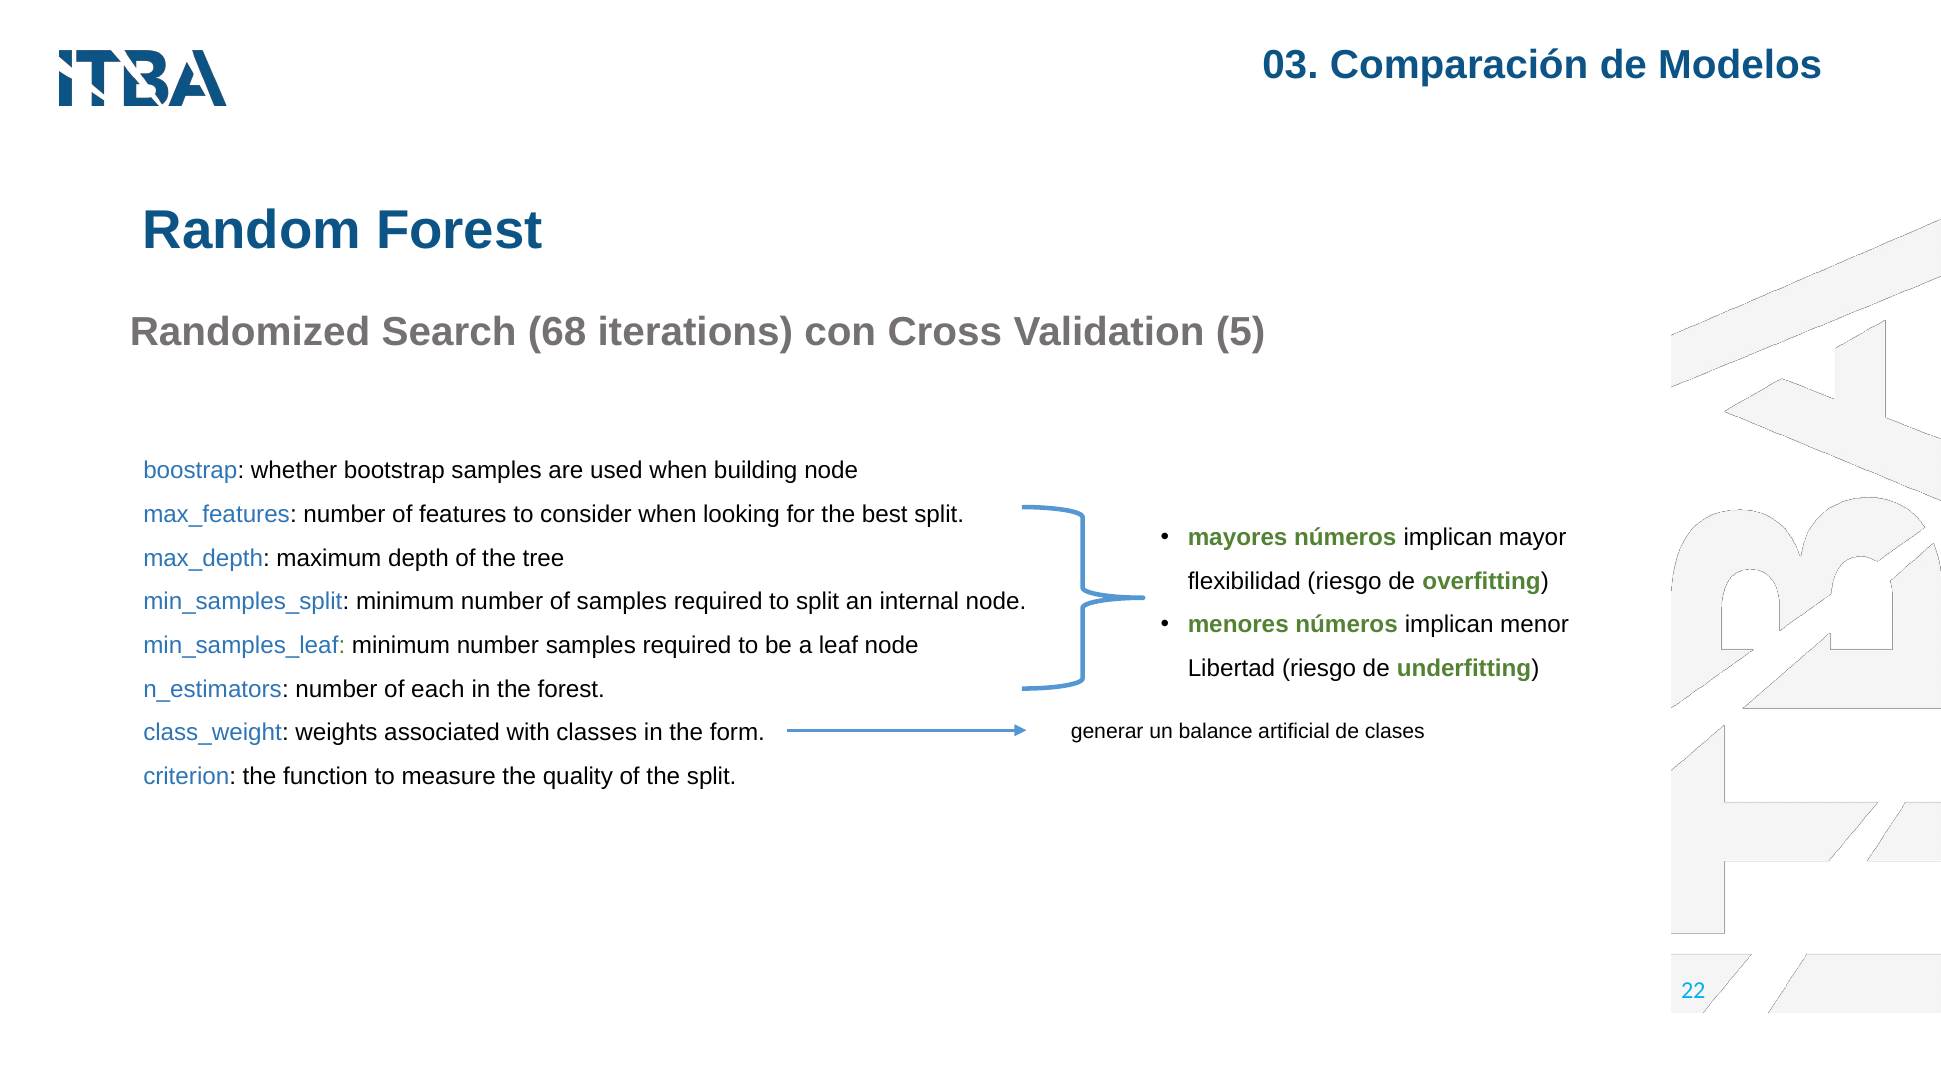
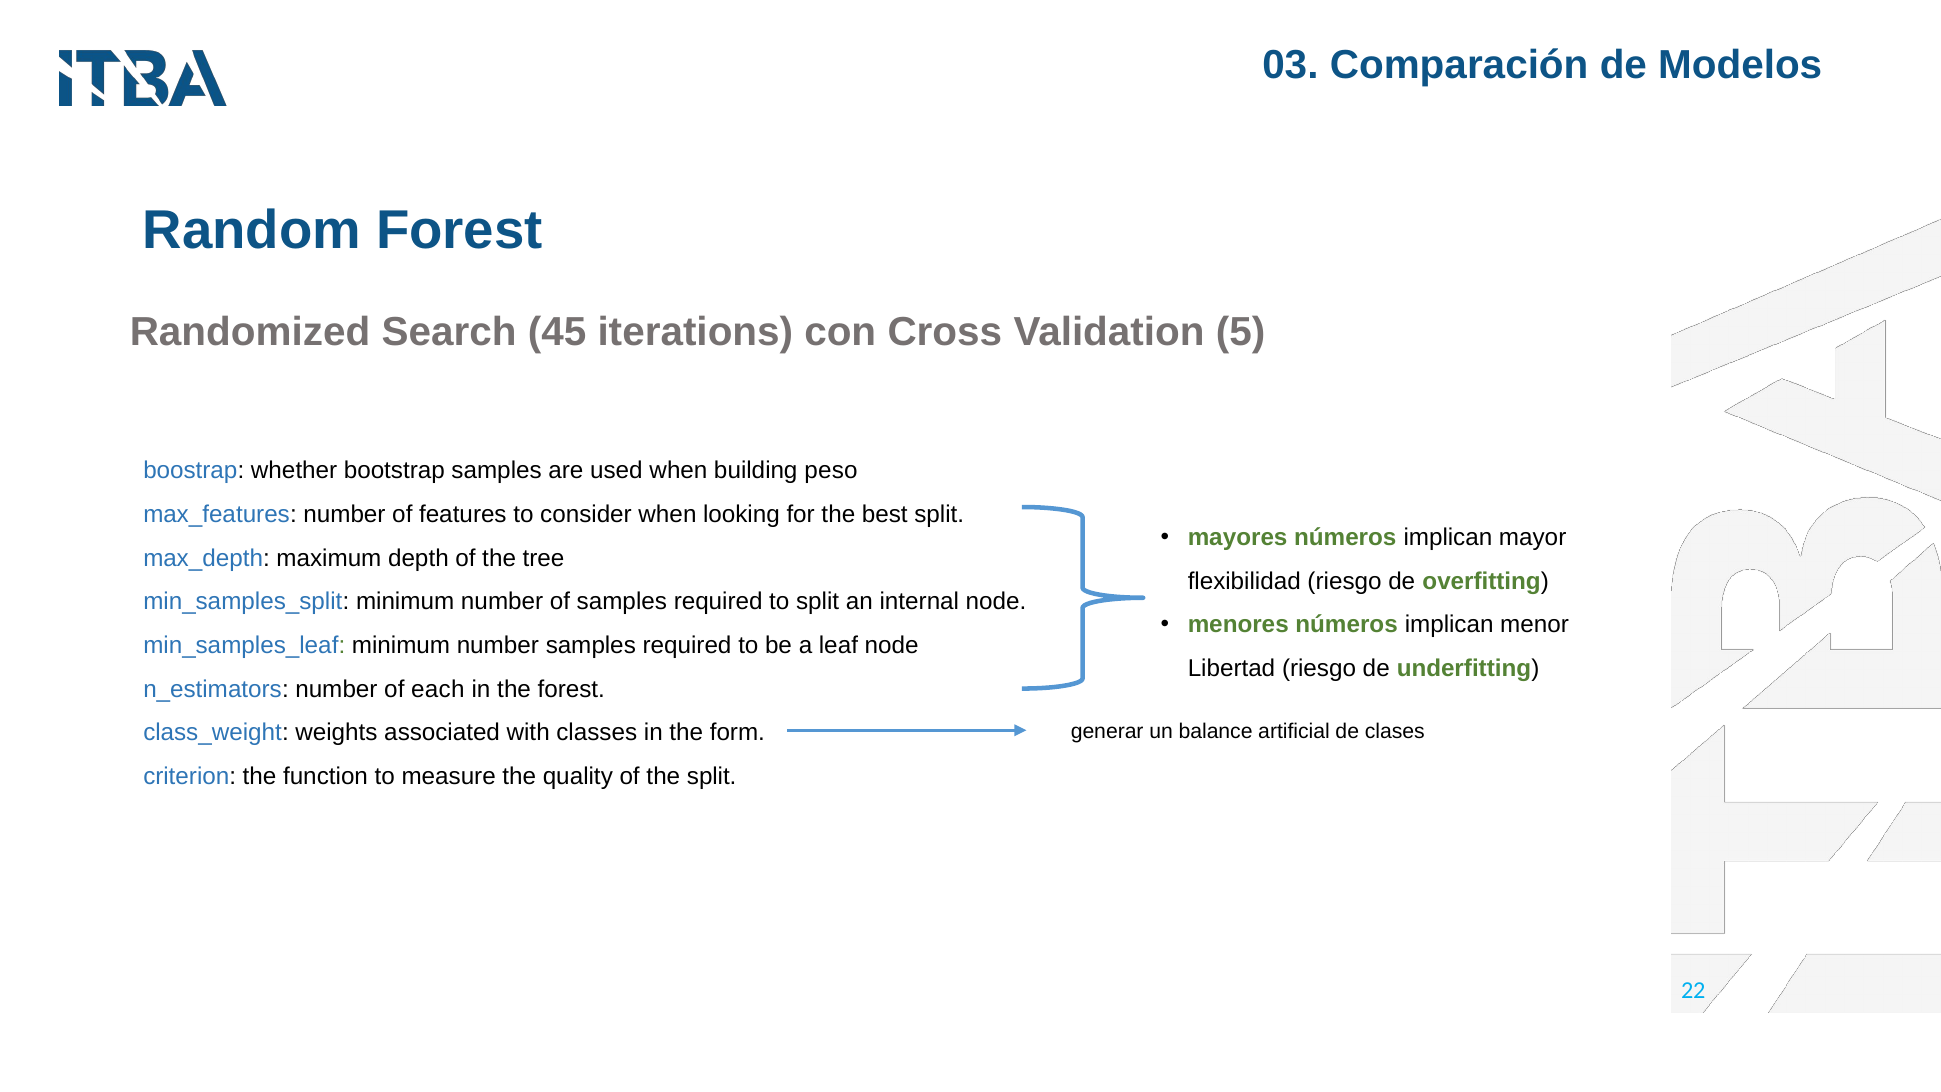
68: 68 -> 45
building node: node -> peso
